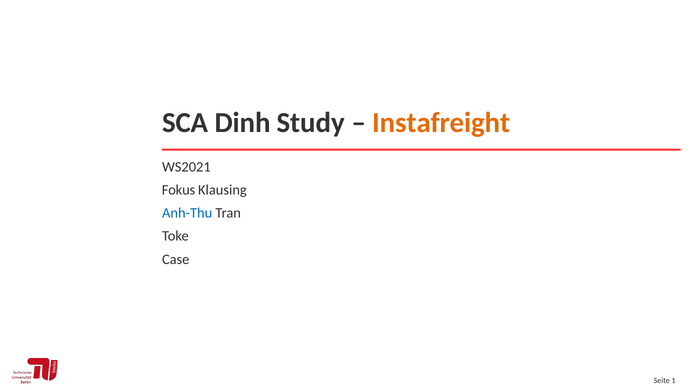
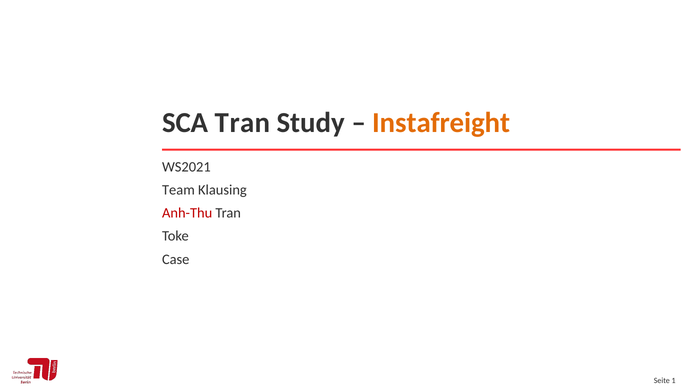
SCA Dinh: Dinh -> Tran
Fokus: Fokus -> Team
Anh-Thu colour: blue -> red
